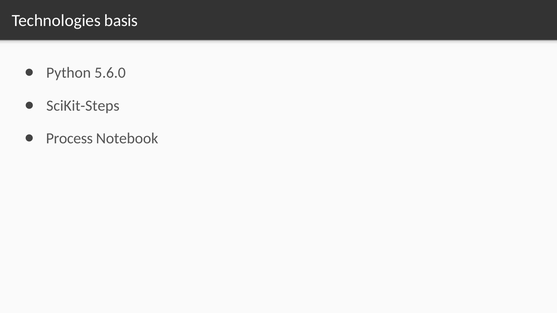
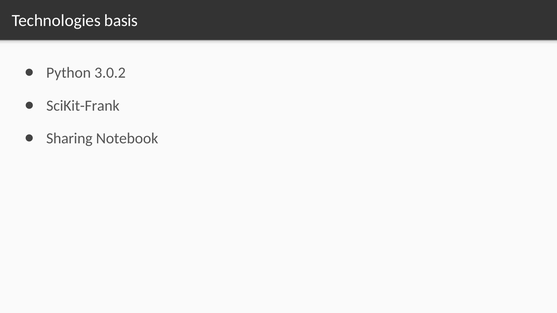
5.6.0: 5.6.0 -> 3.0.2
SciKit-Steps: SciKit-Steps -> SciKit-Frank
Process: Process -> Sharing
